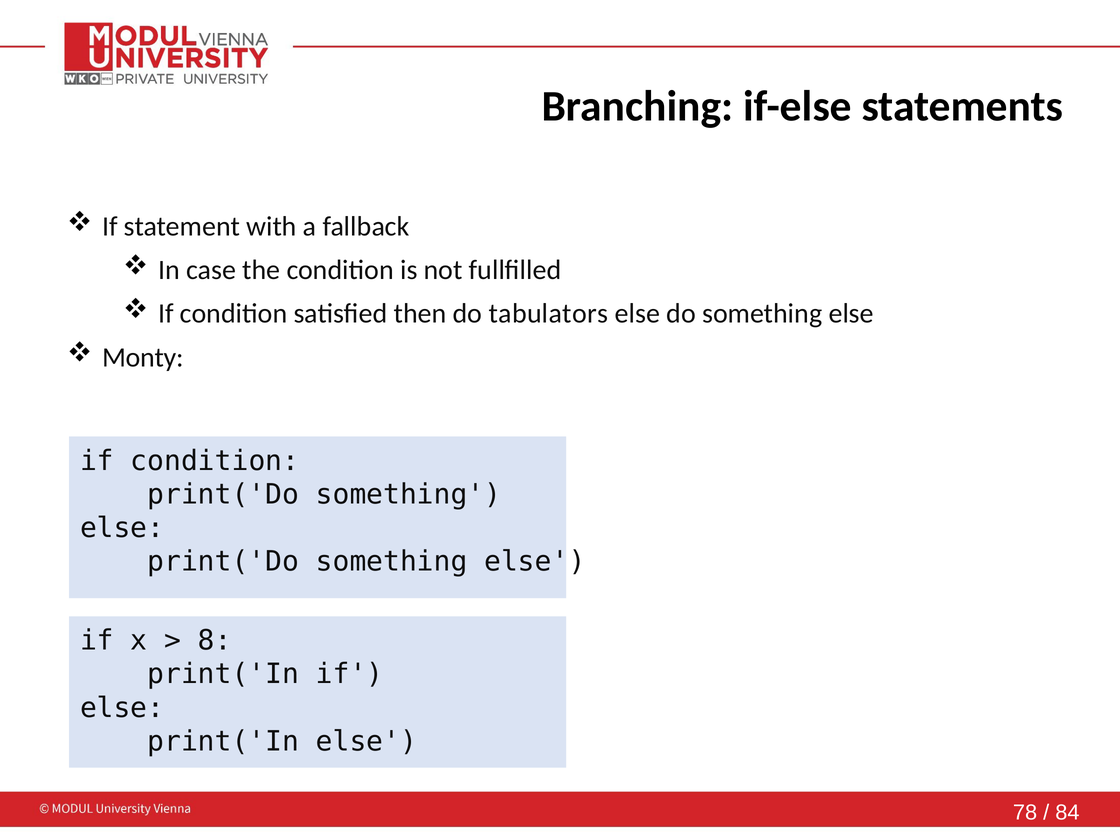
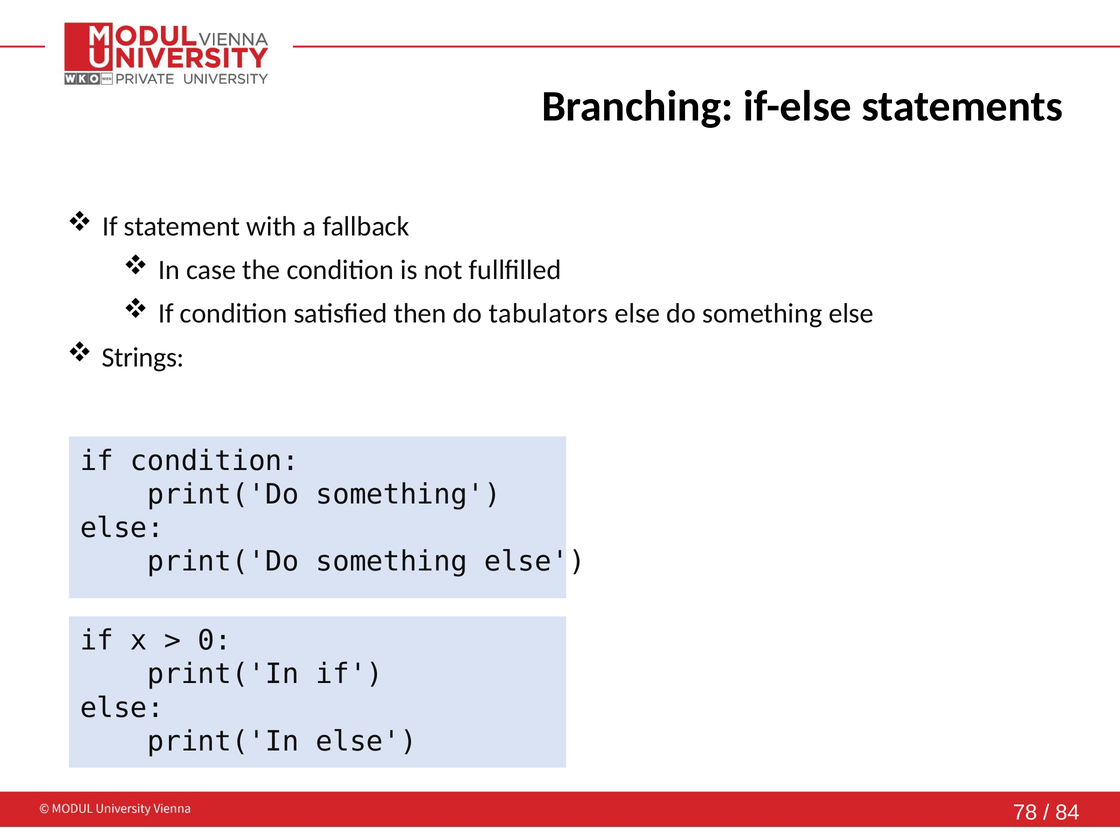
Monty: Monty -> Strings
8: 8 -> 0
